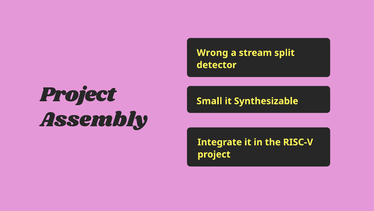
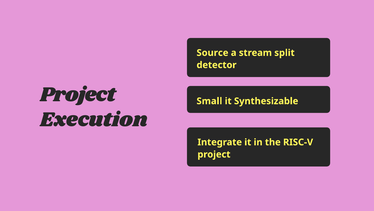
Wrong: Wrong -> Source
Assembly: Assembly -> Execution
